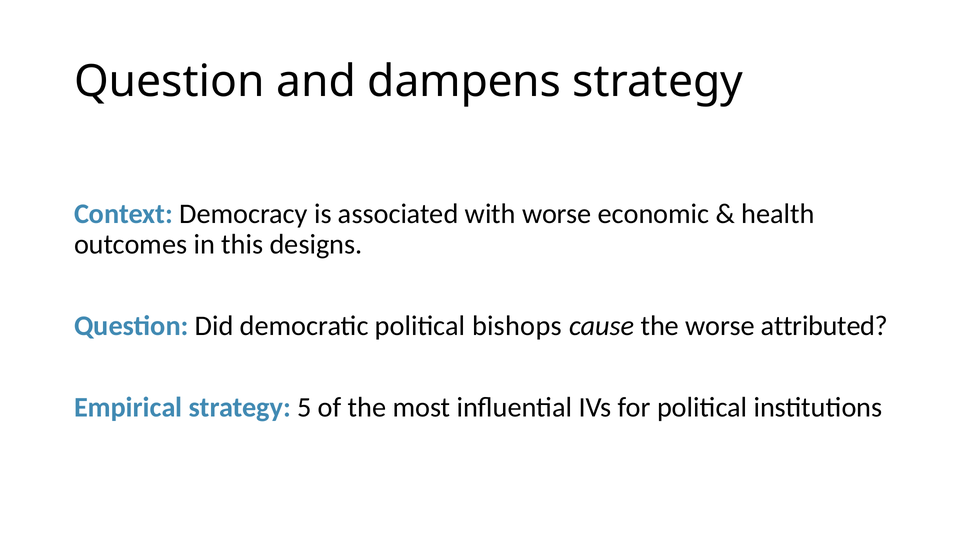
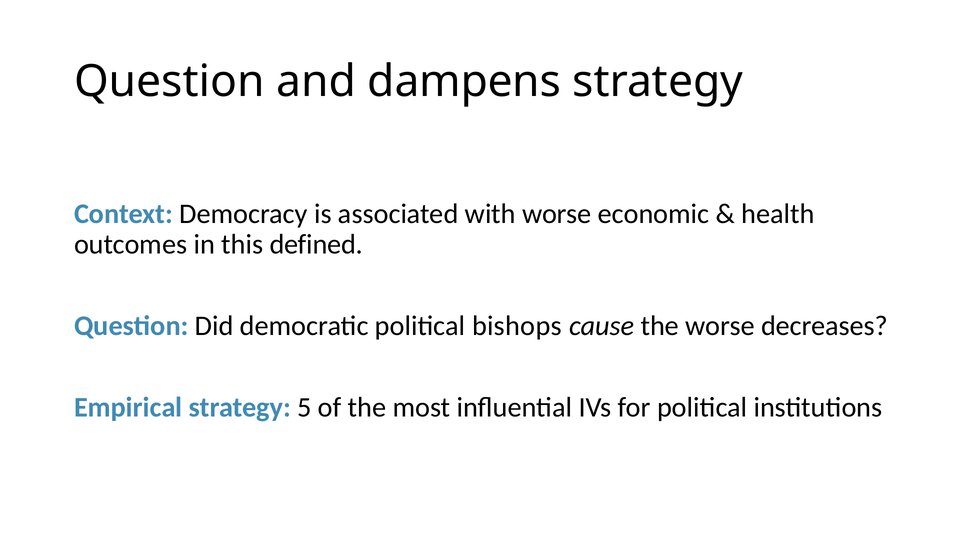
designs: designs -> defined
attributed: attributed -> decreases
